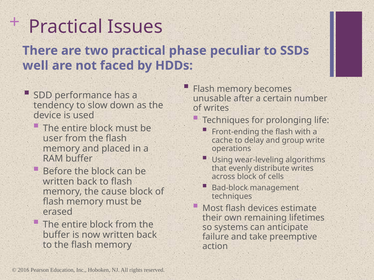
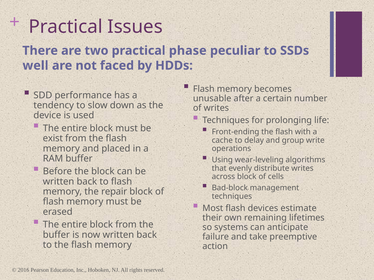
user: user -> exist
cause: cause -> repair
